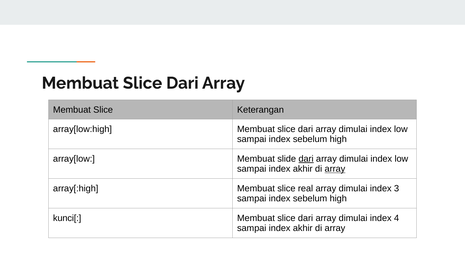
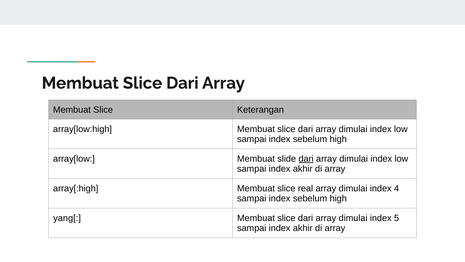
array at (335, 169) underline: present -> none
3: 3 -> 4
kunci[: kunci[ -> yang[
4: 4 -> 5
